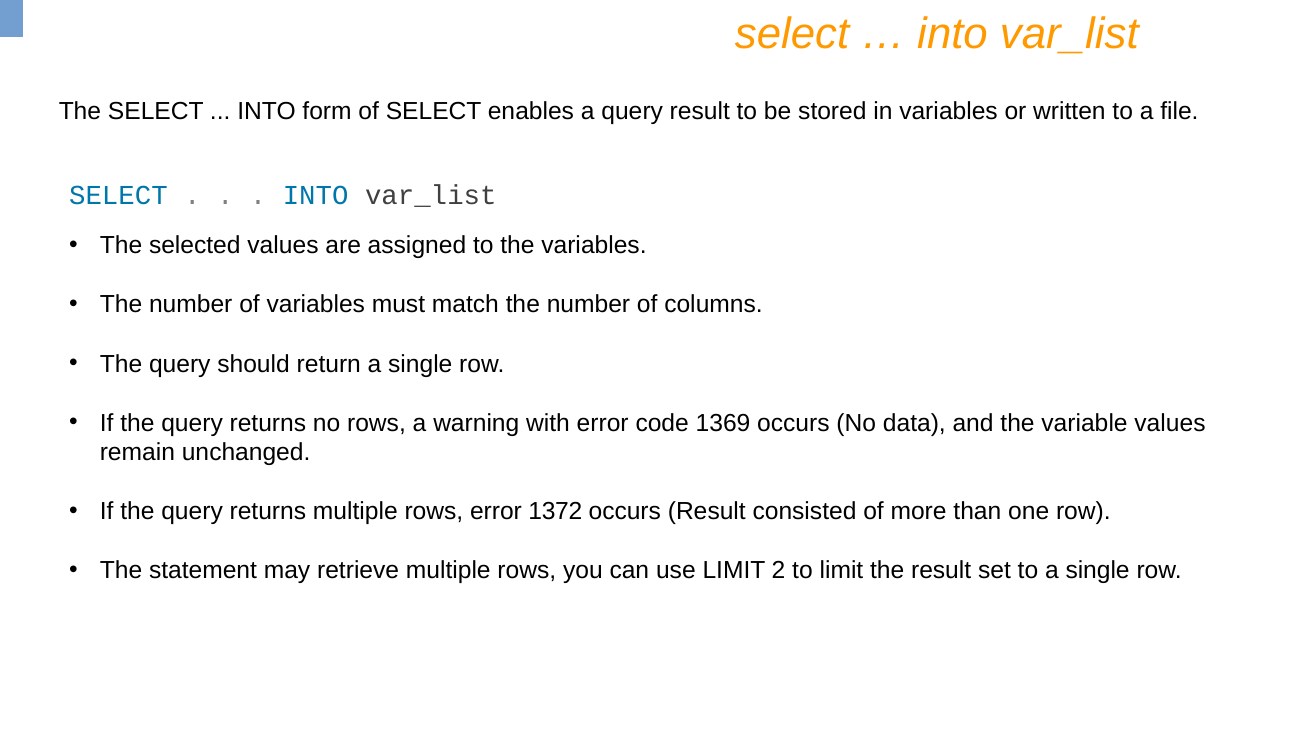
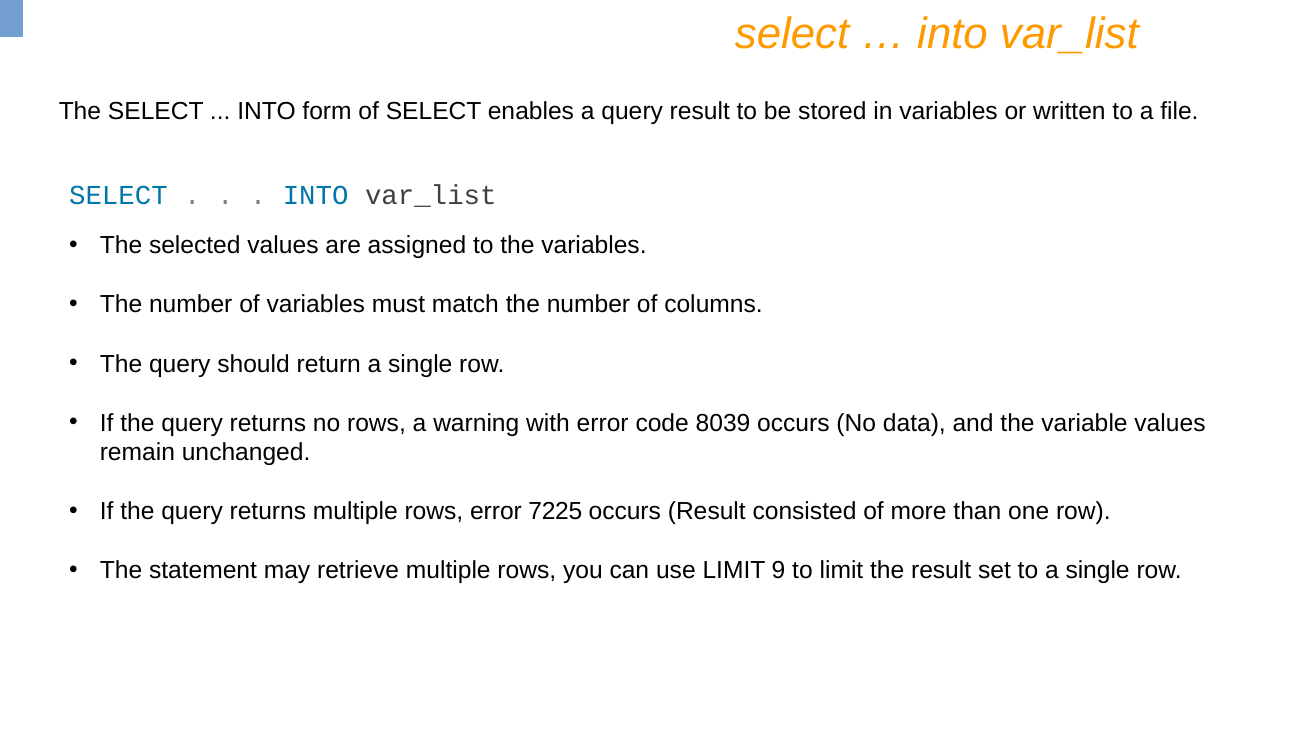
1369: 1369 -> 8039
1372: 1372 -> 7225
2: 2 -> 9
